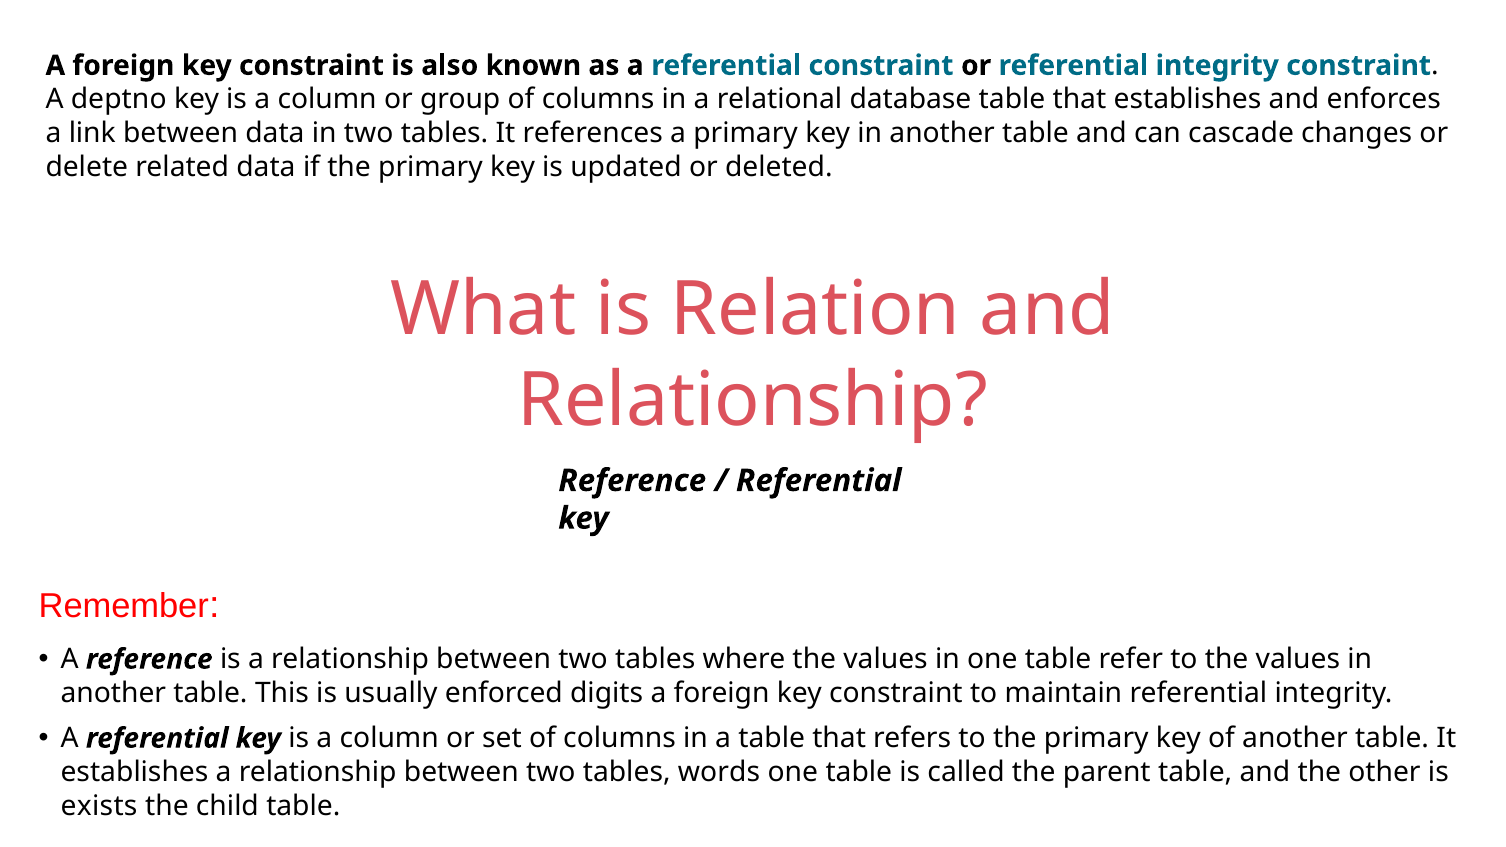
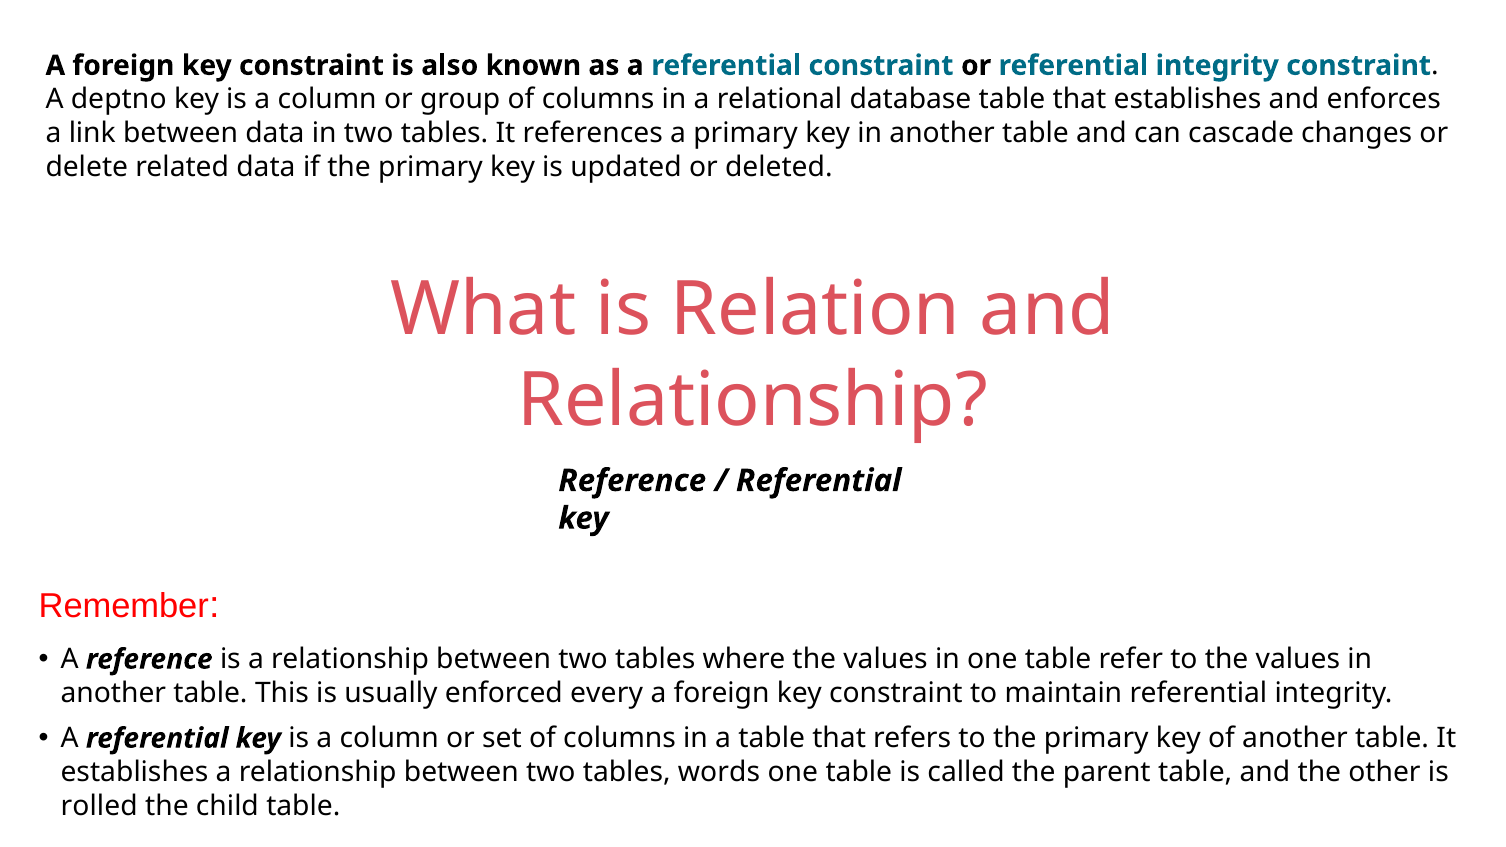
digits: digits -> every
exists: exists -> rolled
